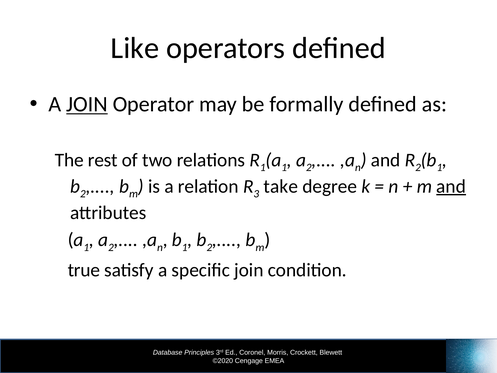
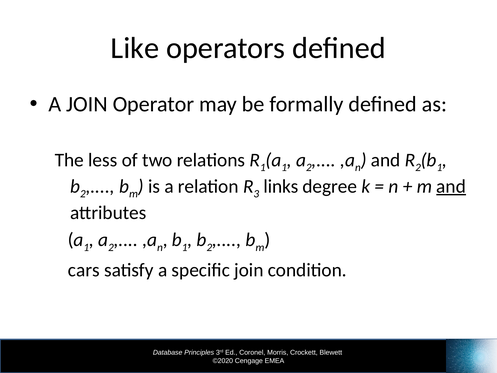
JOIN at (87, 104) underline: present -> none
rest: rest -> less
take: take -> links
true: true -> cars
